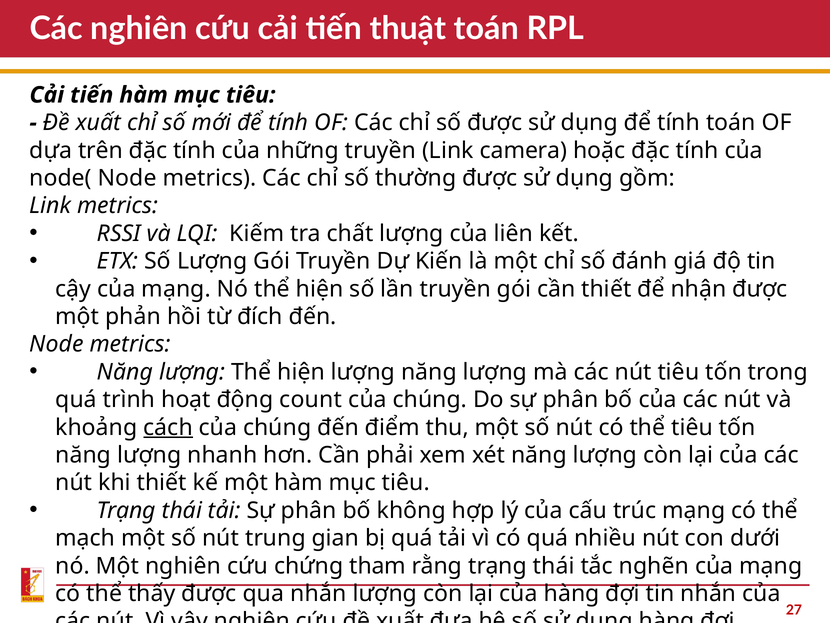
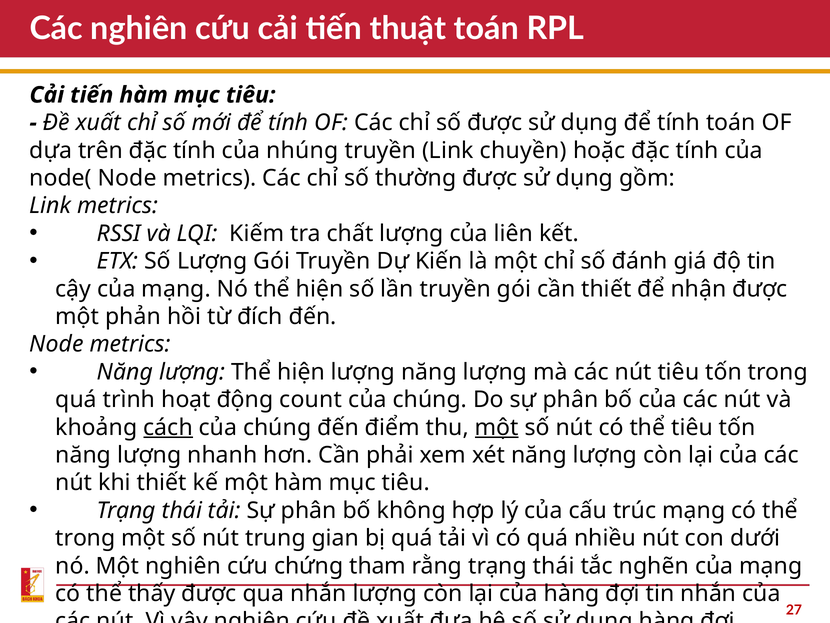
những: những -> nhúng
camera: camera -> chuyền
một at (497, 427) underline: none -> present
mạch at (85, 538): mạch -> trong
